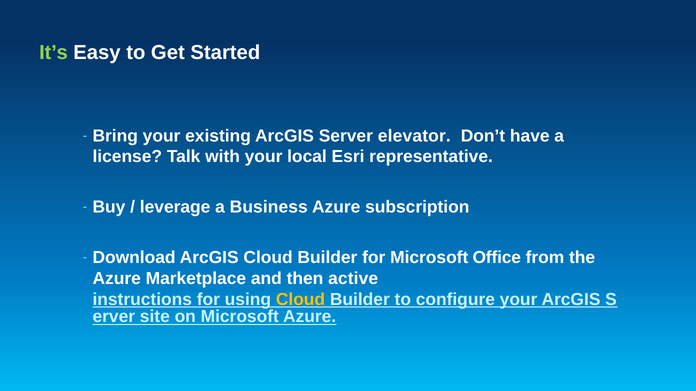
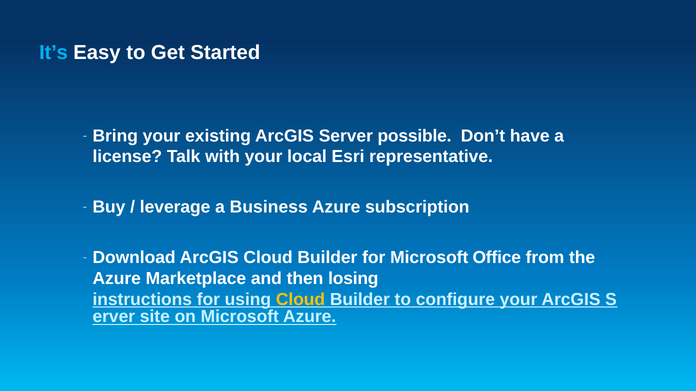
It’s colour: light green -> light blue
elevator: elevator -> possible
active: active -> losing
